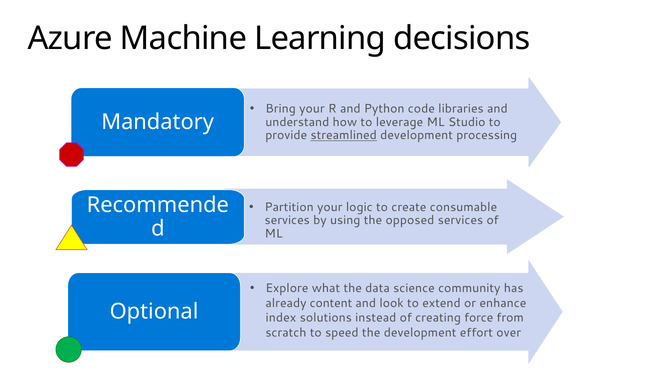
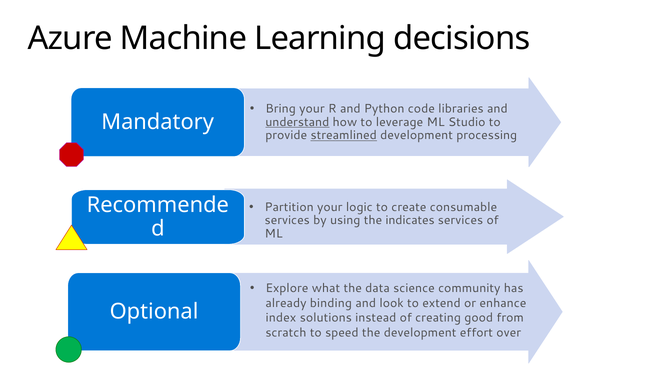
understand underline: none -> present
opposed: opposed -> indicates
content: content -> binding
force: force -> good
